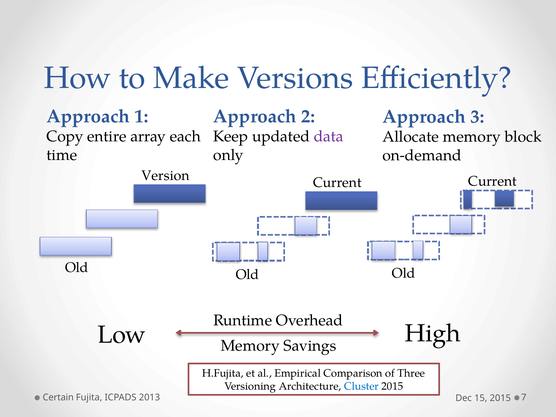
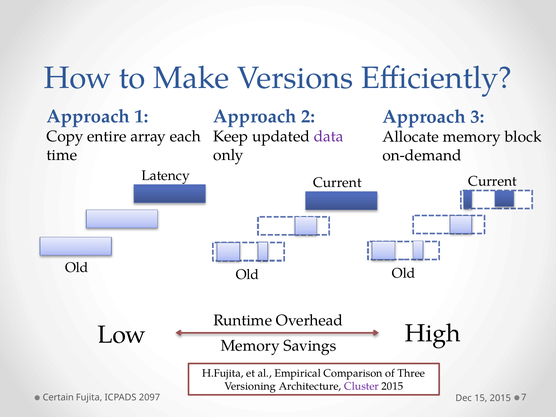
Version: Version -> Latency
Cluster colour: blue -> purple
2013: 2013 -> 2097
